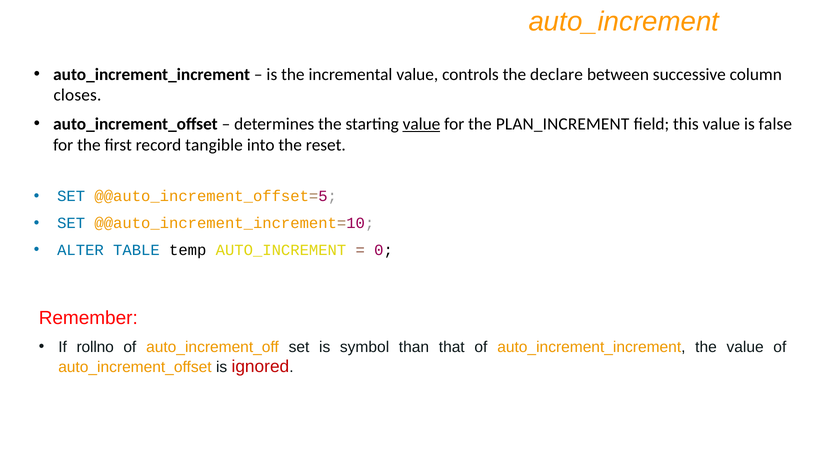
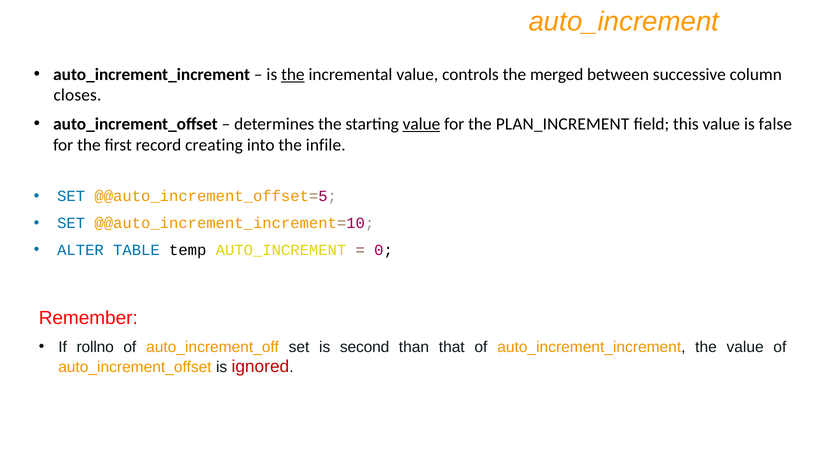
the at (293, 74) underline: none -> present
declare: declare -> merged
tangible: tangible -> creating
reset: reset -> infile
symbol: symbol -> second
